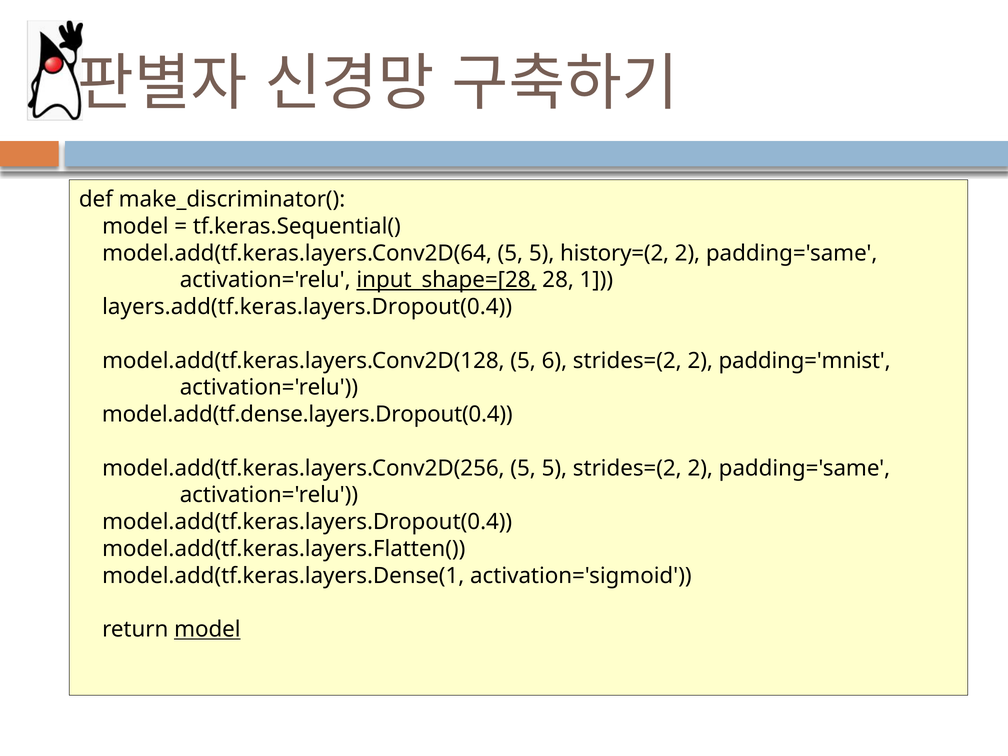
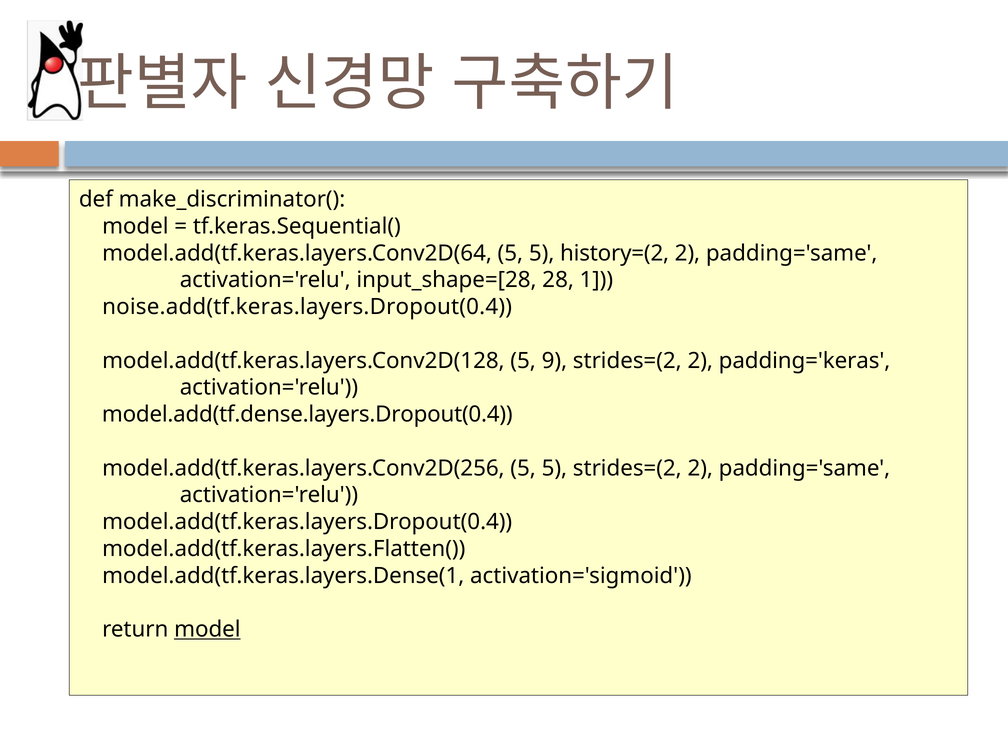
input_shape=[28 underline: present -> none
layers.add(tf.keras.layers.Dropout(0.4: layers.add(tf.keras.layers.Dropout(0.4 -> noise.add(tf.keras.layers.Dropout(0.4
6: 6 -> 9
padding='mnist: padding='mnist -> padding='keras
